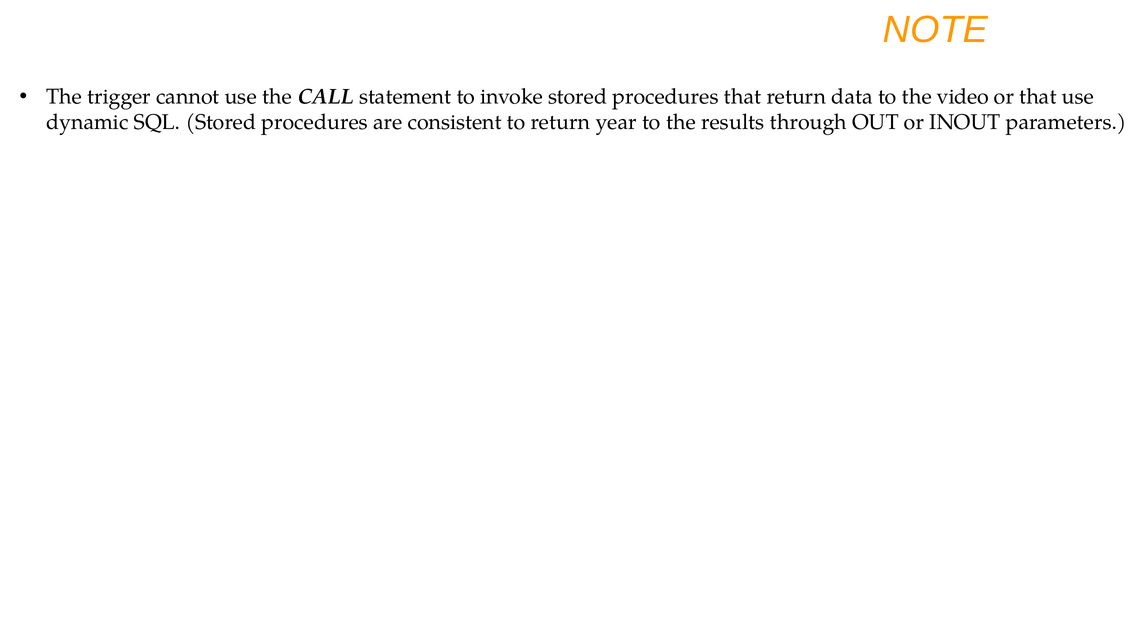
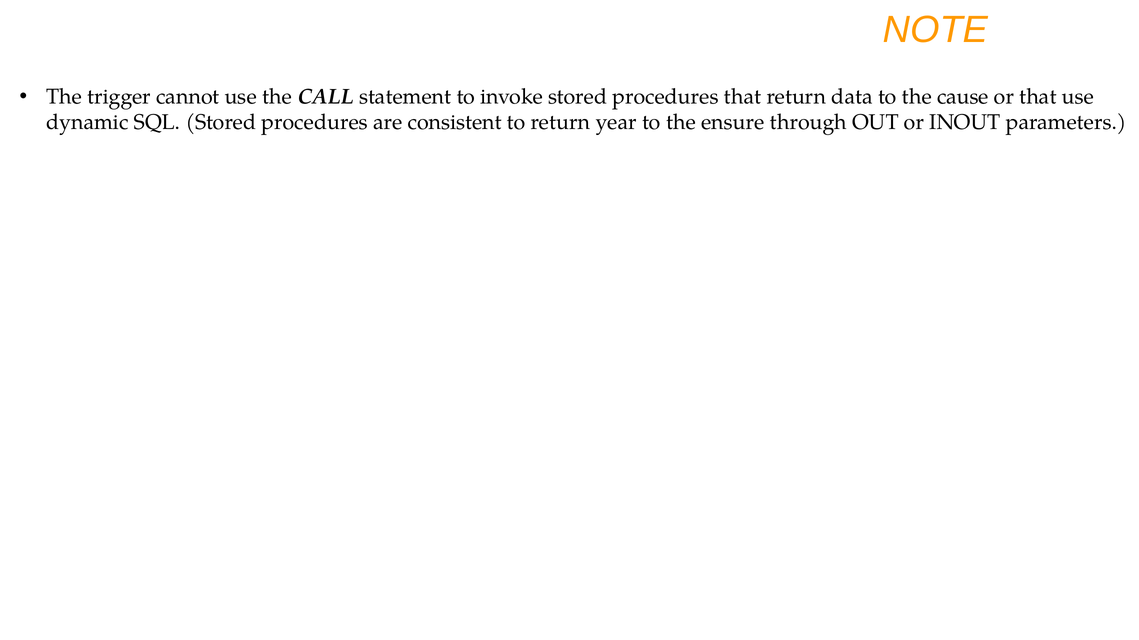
video: video -> cause
results: results -> ensure
